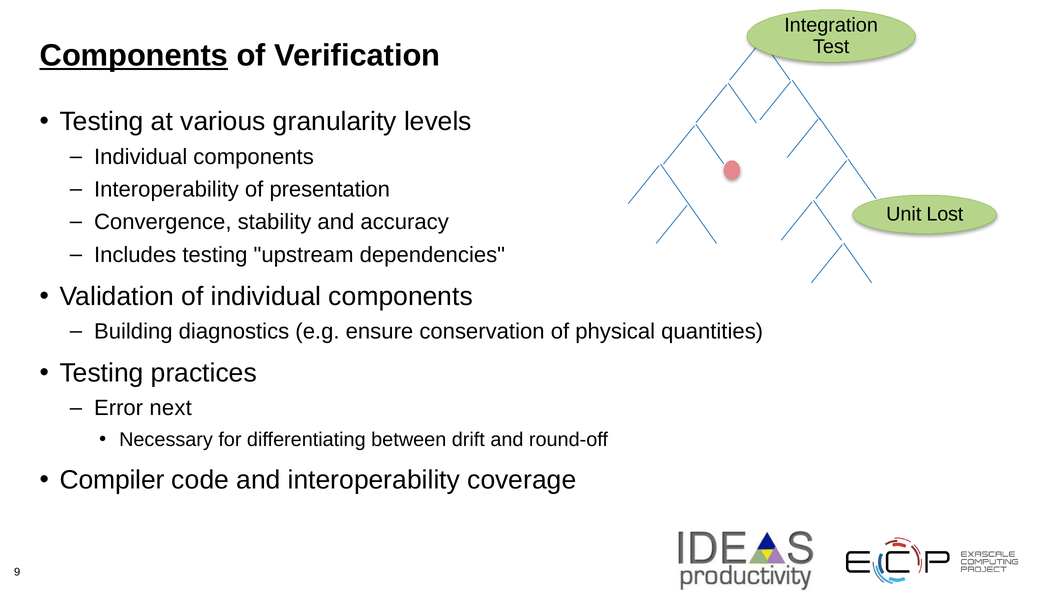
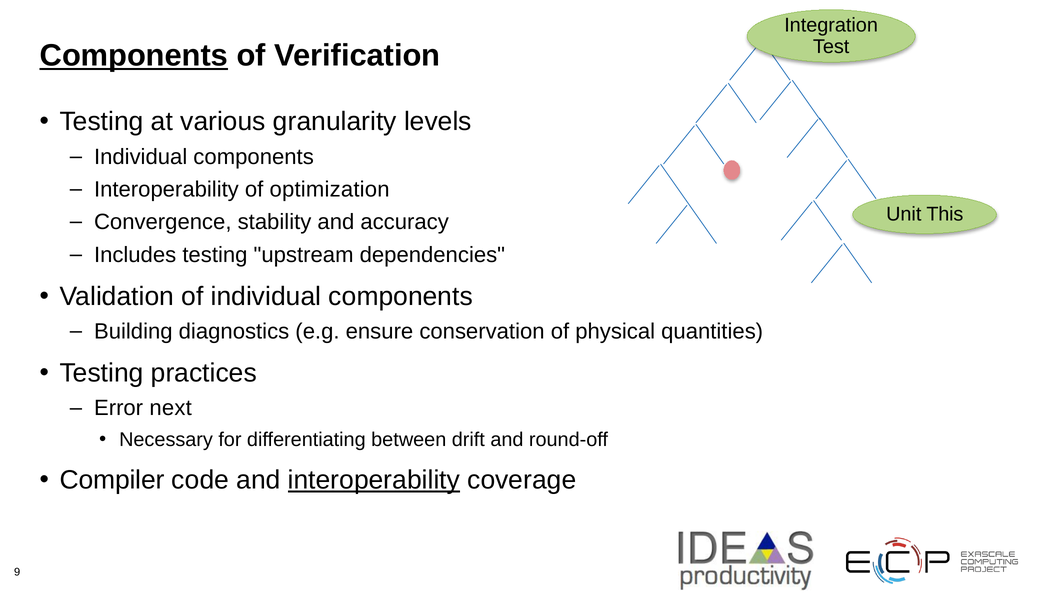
presentation: presentation -> optimization
Lost: Lost -> This
interoperability at (374, 480) underline: none -> present
